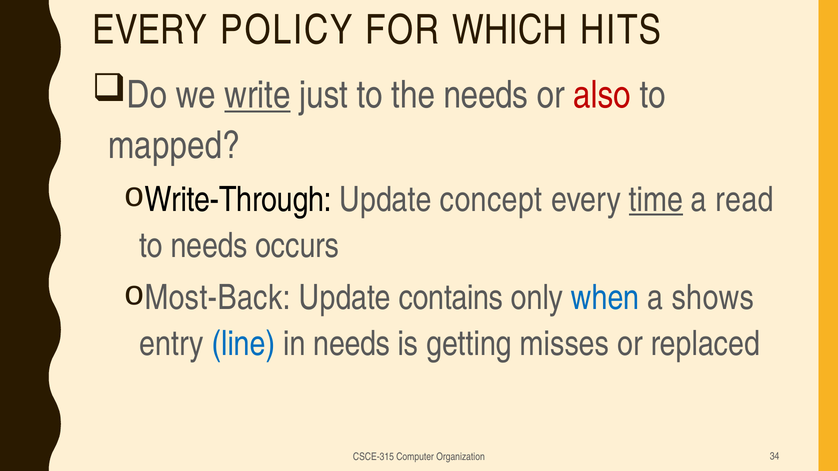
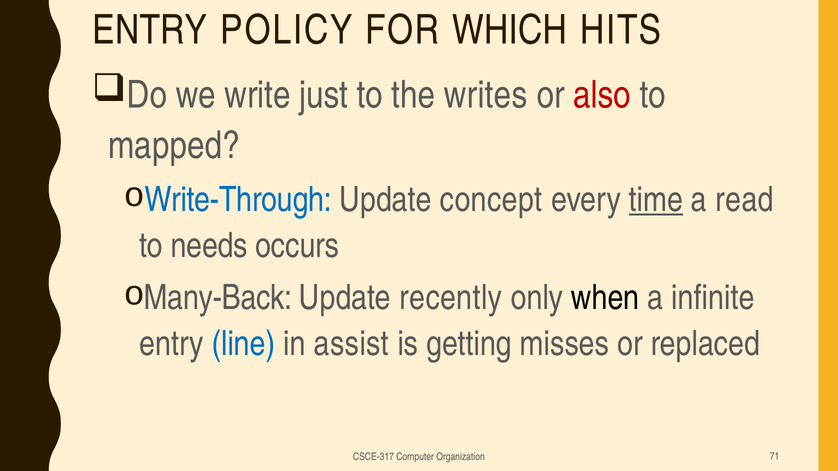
EVERY at (150, 30): EVERY -> ENTRY
write underline: present -> none
the needs: needs -> writes
Write-Through colour: black -> blue
Most-Back: Most-Back -> Many-Back
contains: contains -> recently
when colour: blue -> black
shows: shows -> infinite
in needs: needs -> assist
CSCE-315: CSCE-315 -> CSCE-317
34: 34 -> 71
